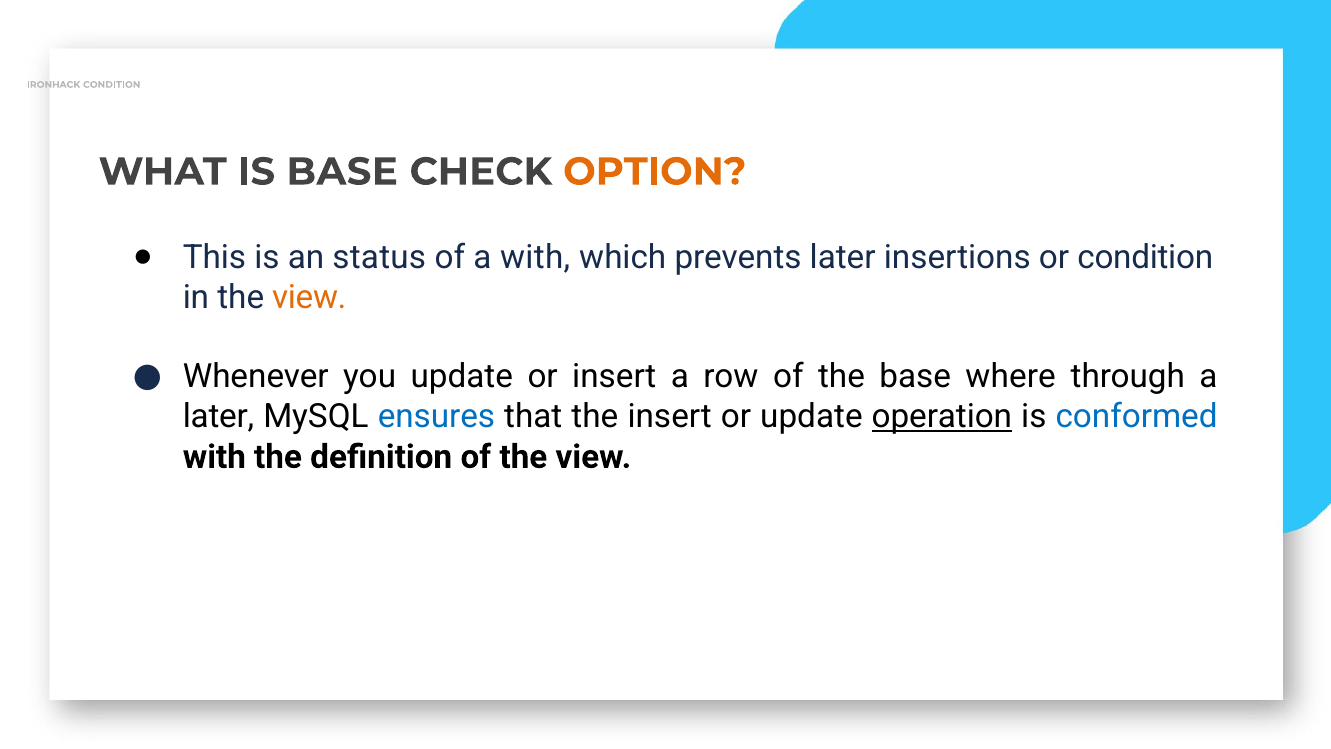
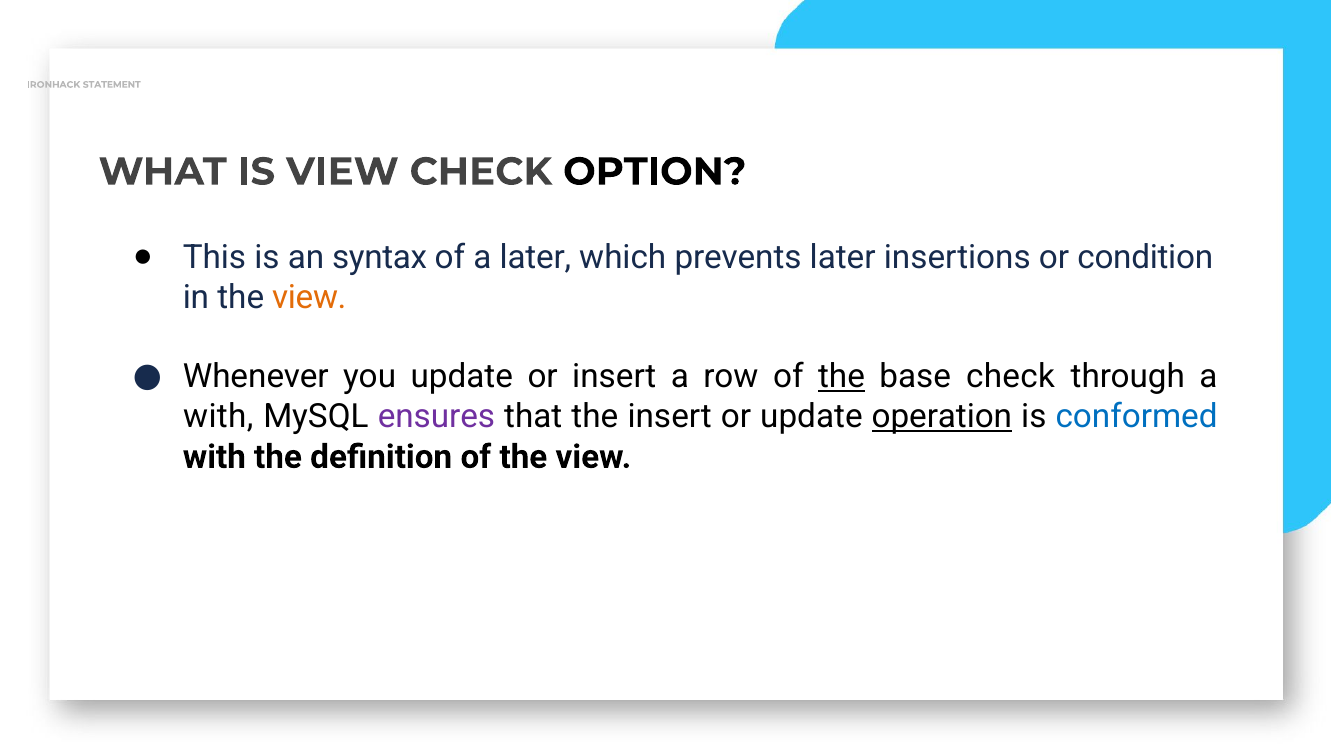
IRONHACK CONDITION: CONDITION -> STATEMENT
IS BASE: BASE -> VIEW
OPTION colour: orange -> black
status: status -> syntax
a with: with -> later
the at (842, 377) underline: none -> present
base where: where -> check
later at (219, 417): later -> with
ensures colour: blue -> purple
